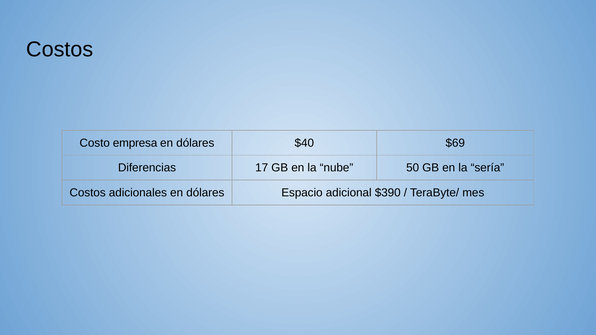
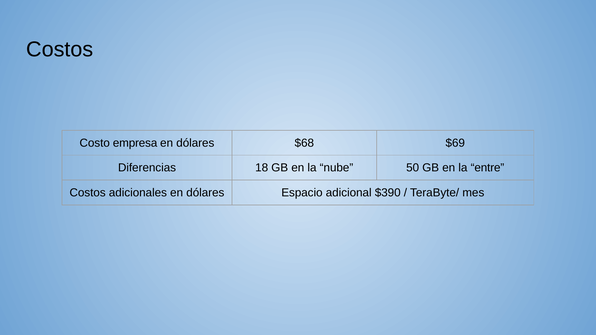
$40: $40 -> $68
17: 17 -> 18
sería: sería -> entre
